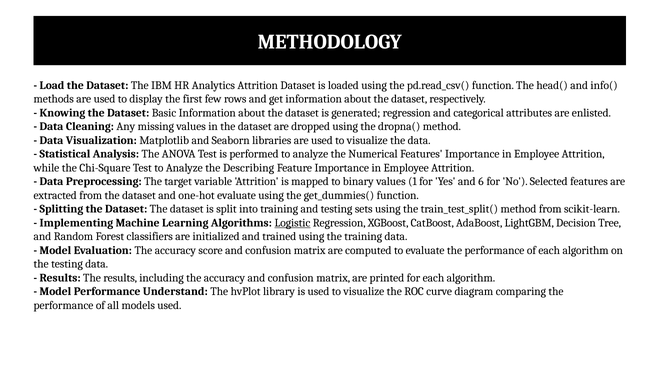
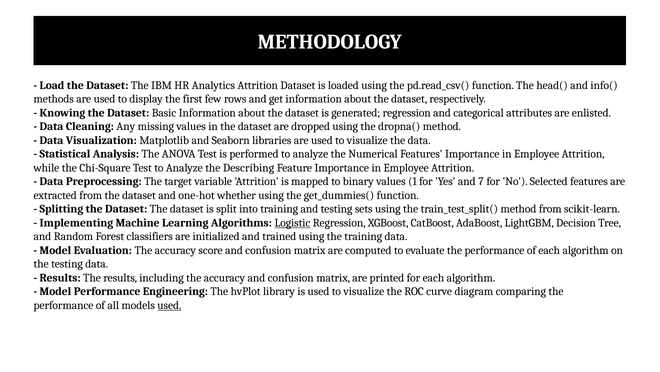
6: 6 -> 7
one-hot evaluate: evaluate -> whether
Understand: Understand -> Engineering
used at (169, 305) underline: none -> present
